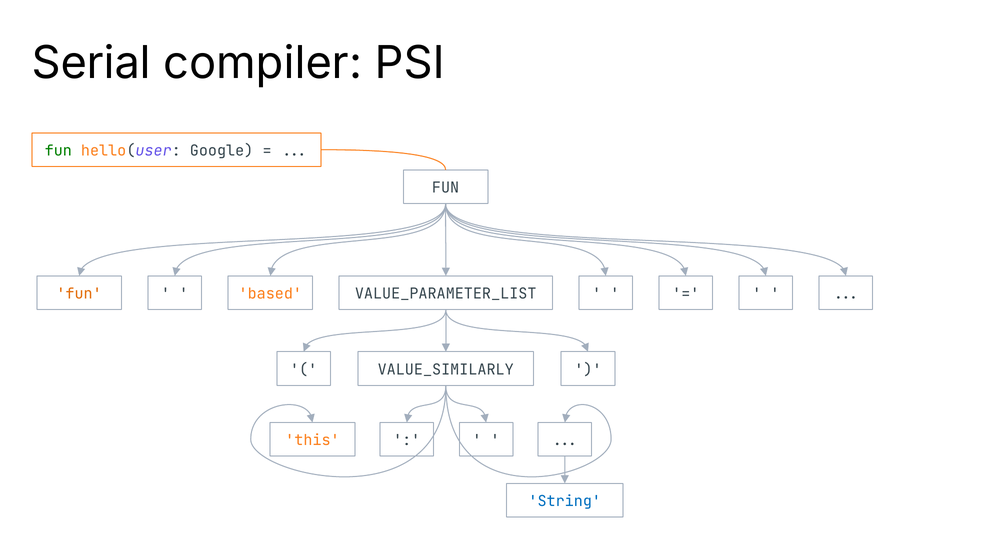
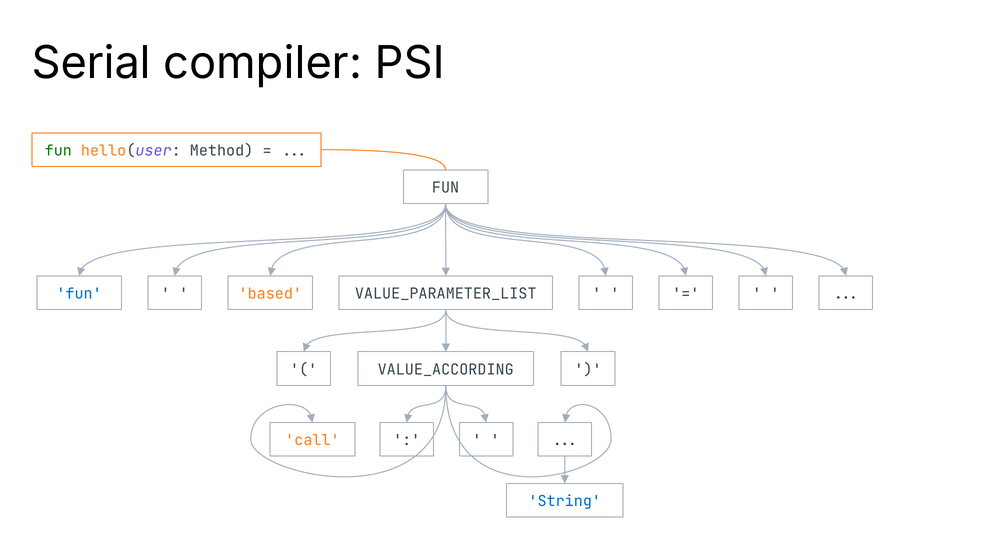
Google: Google -> Method
fun at (79, 294) colour: orange -> blue
VALUE_SIMILARLY: VALUE_SIMILARLY -> VALUE_ACCORDING
this: this -> call
